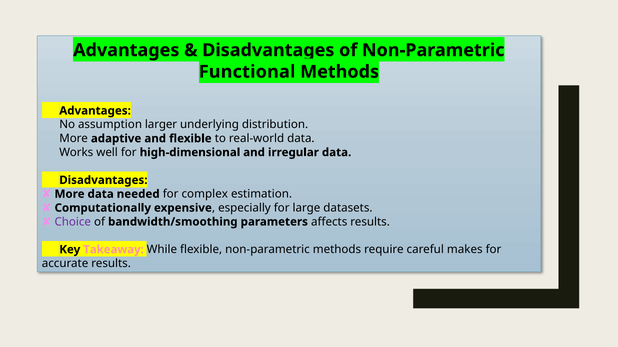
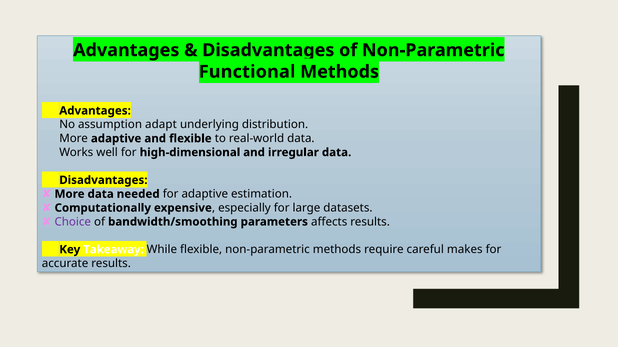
larger: larger -> adapt
for complex: complex -> adaptive
Takeaway colour: pink -> white
